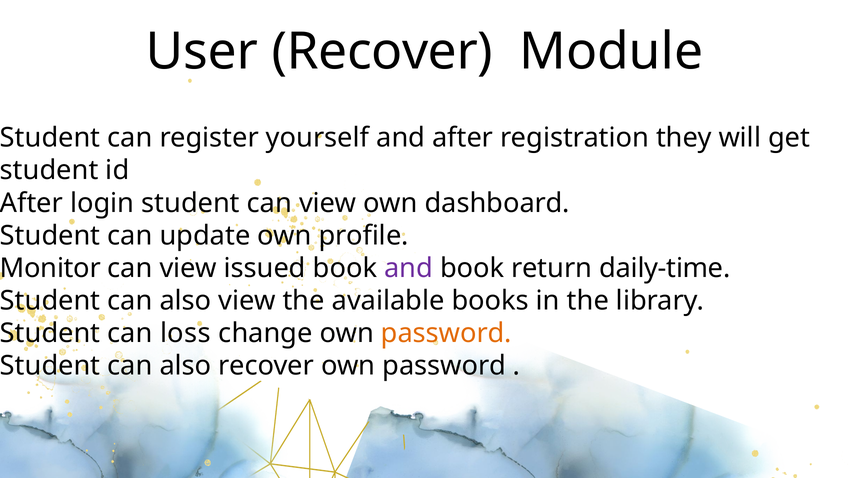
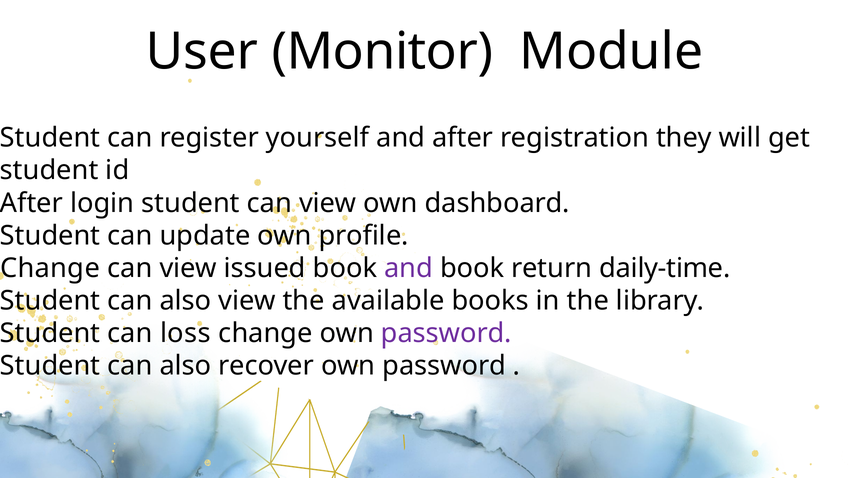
User Recover: Recover -> Monitor
Monitor at (50, 268): Monitor -> Change
password at (446, 333) colour: orange -> purple
